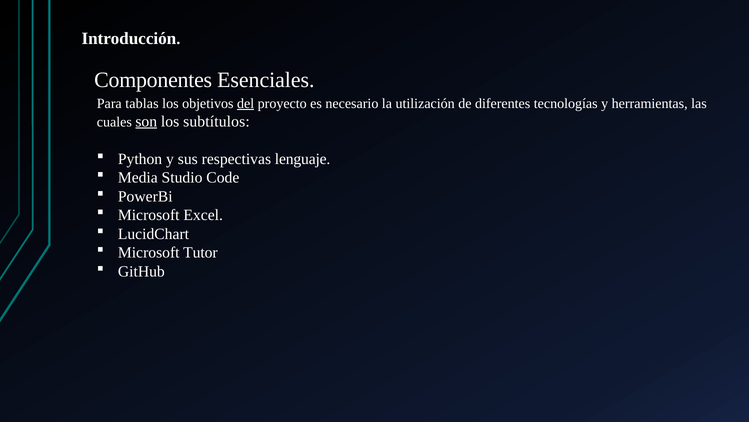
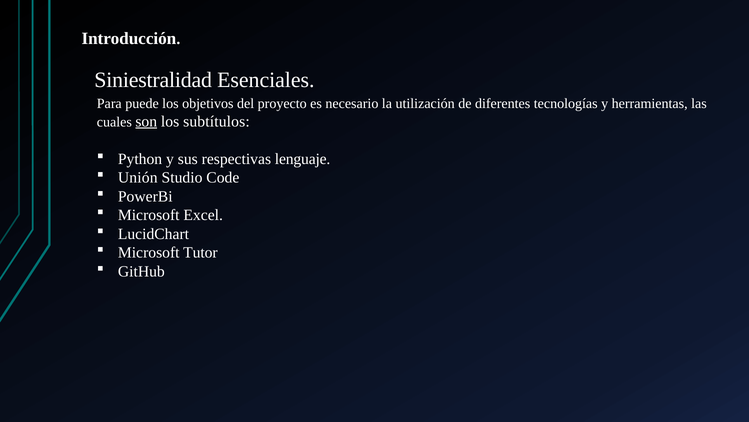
Componentes: Componentes -> Siniestralidad
tablas: tablas -> puede
del underline: present -> none
Media: Media -> Unión
